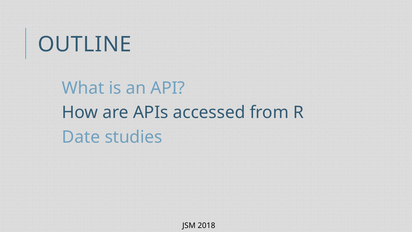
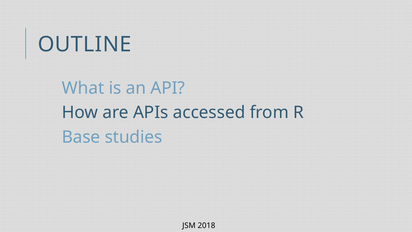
Date: Date -> Base
